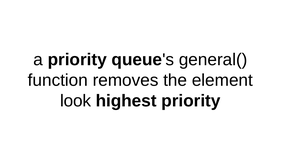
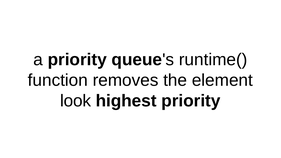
general(: general( -> runtime(
